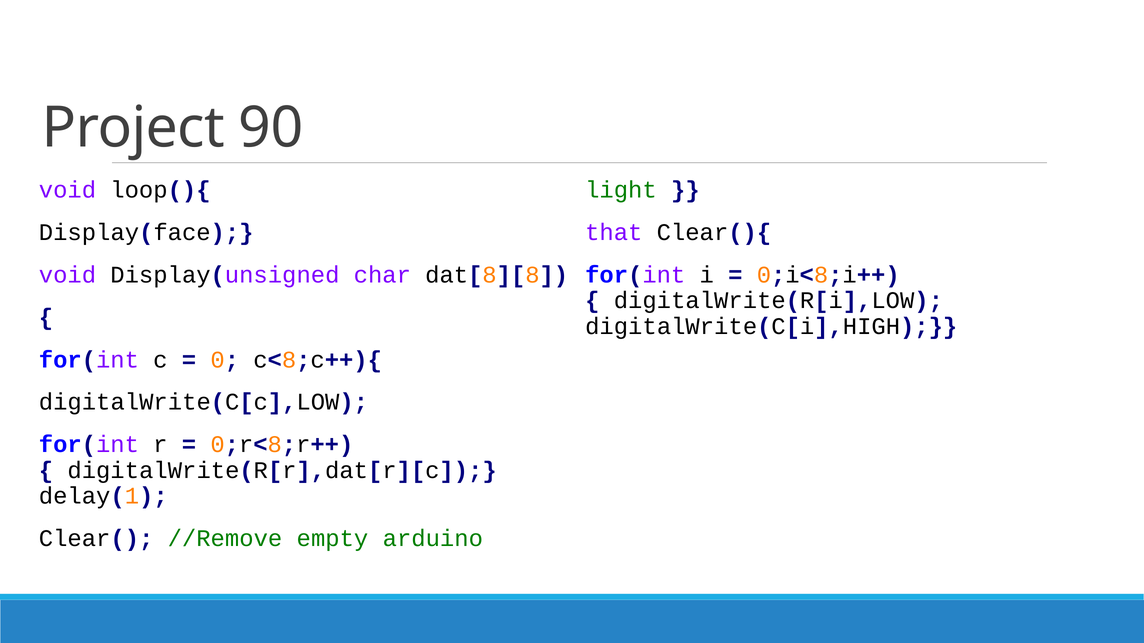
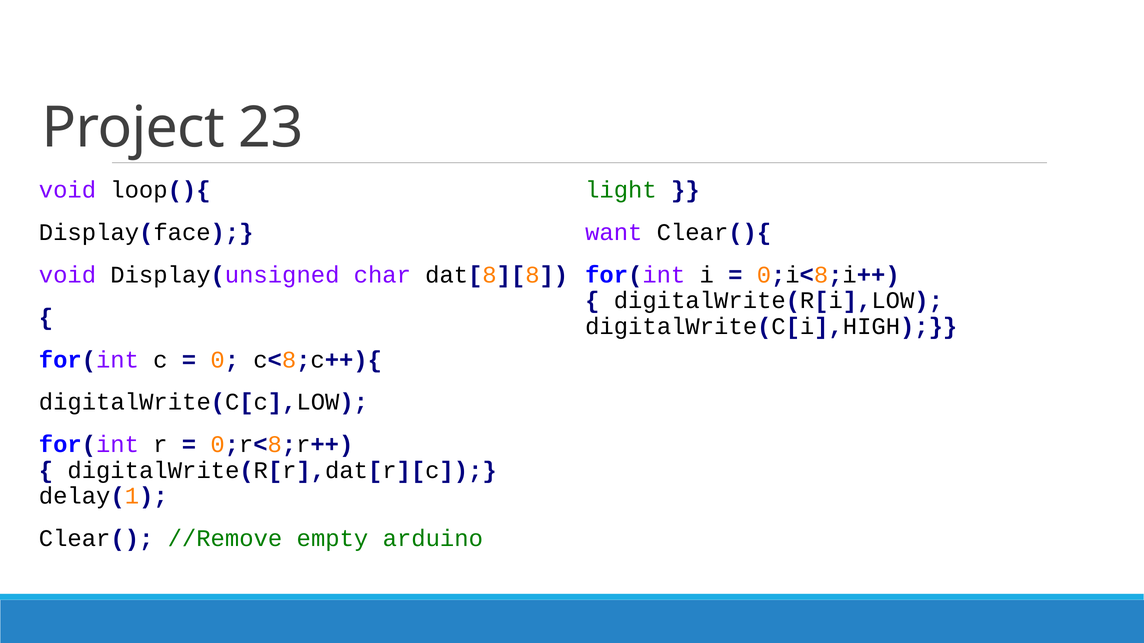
90: 90 -> 23
that: that -> want
